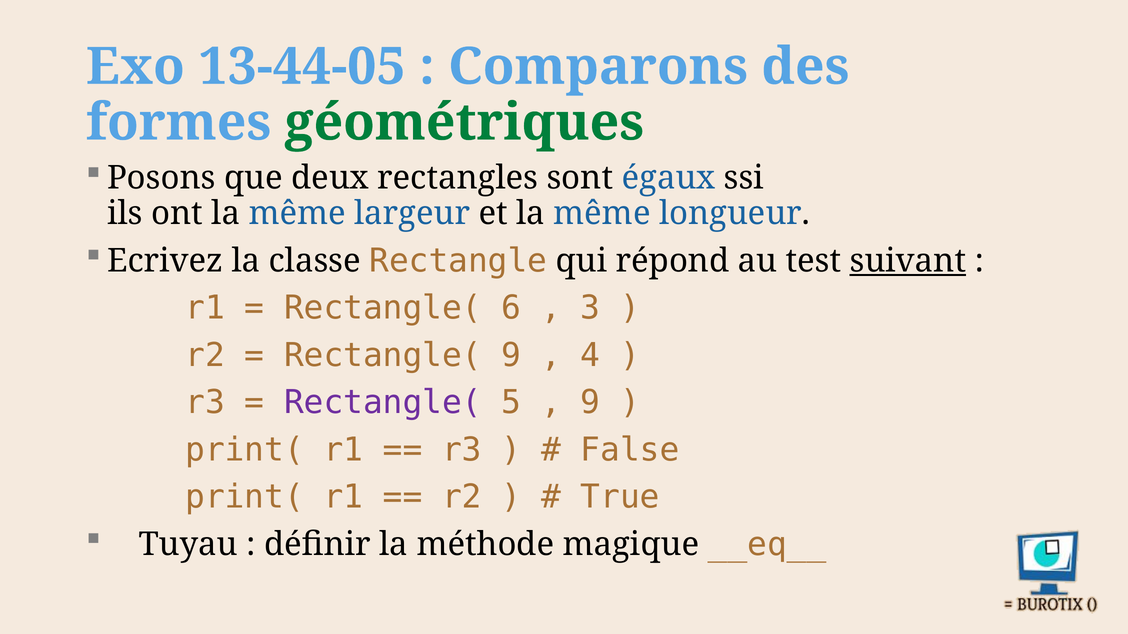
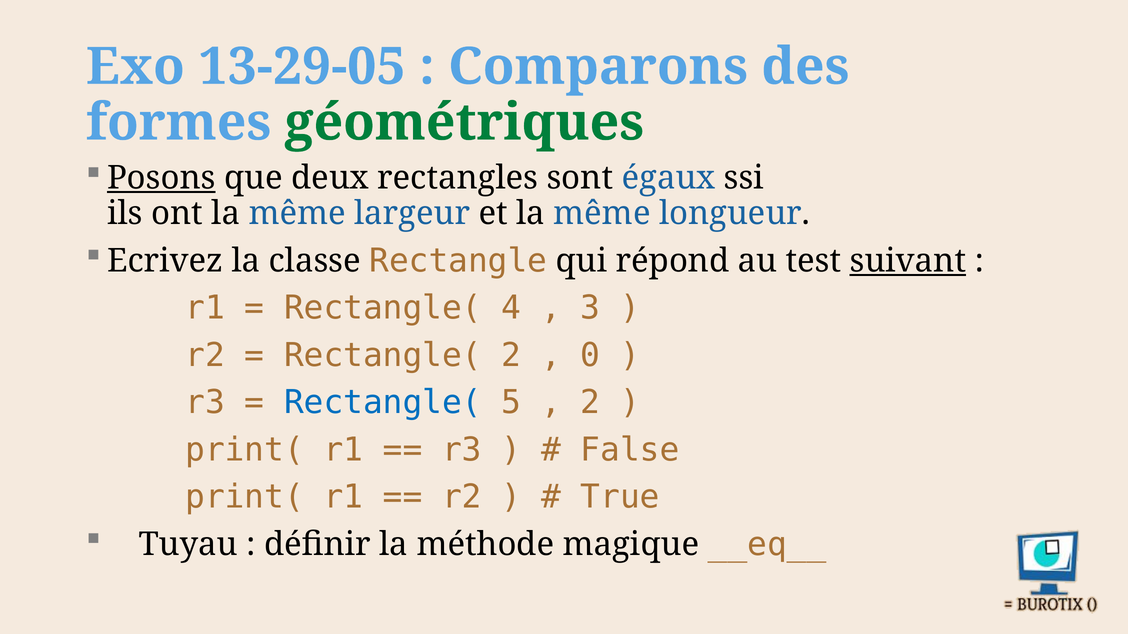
13-44-05: 13-44-05 -> 13-29-05
Posons underline: none -> present
6: 6 -> 4
Rectangle( 9: 9 -> 2
4: 4 -> 0
Rectangle( at (383, 403) colour: purple -> blue
9 at (590, 403): 9 -> 2
